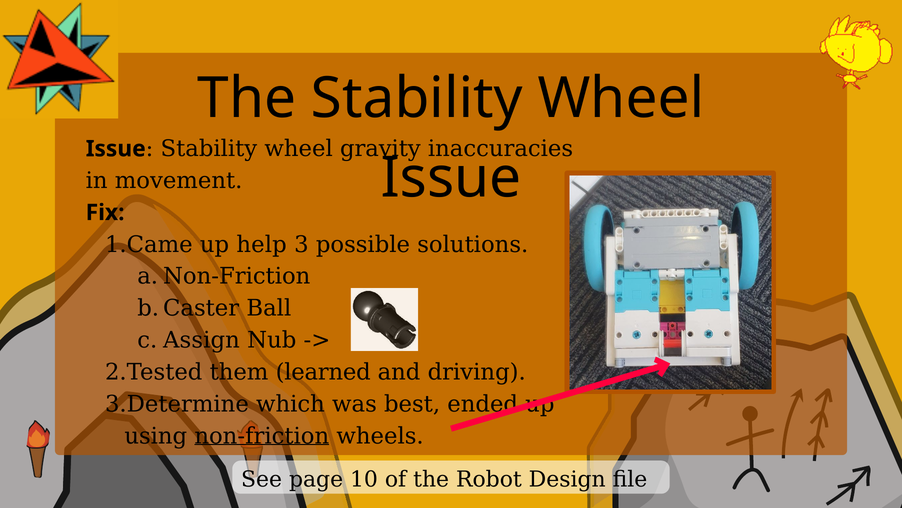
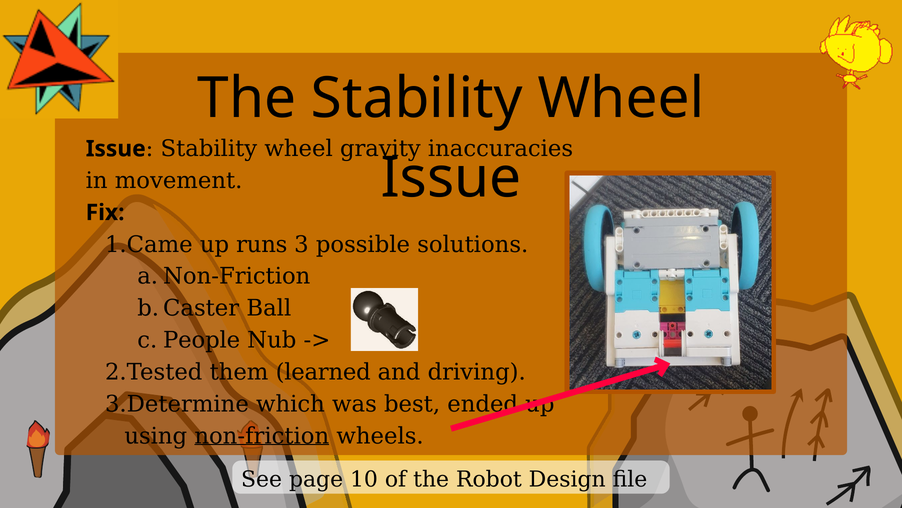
help: help -> runs
Assign: Assign -> People
